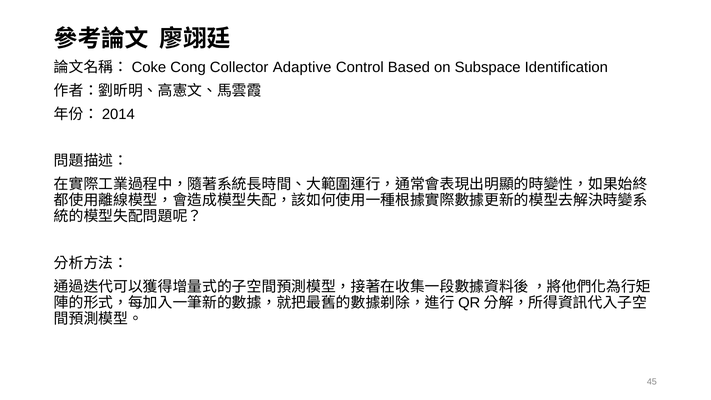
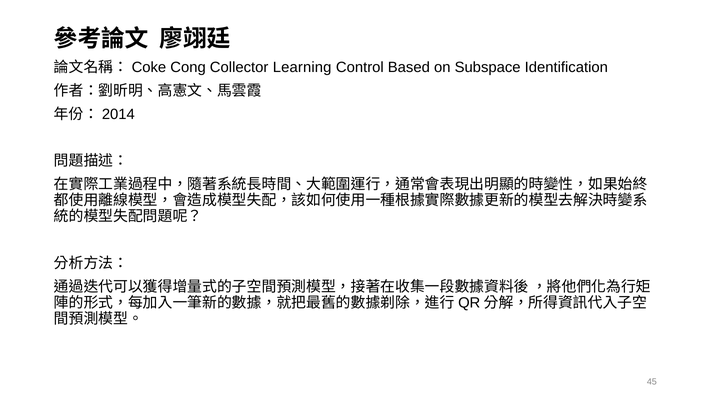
Adaptive: Adaptive -> Learning
